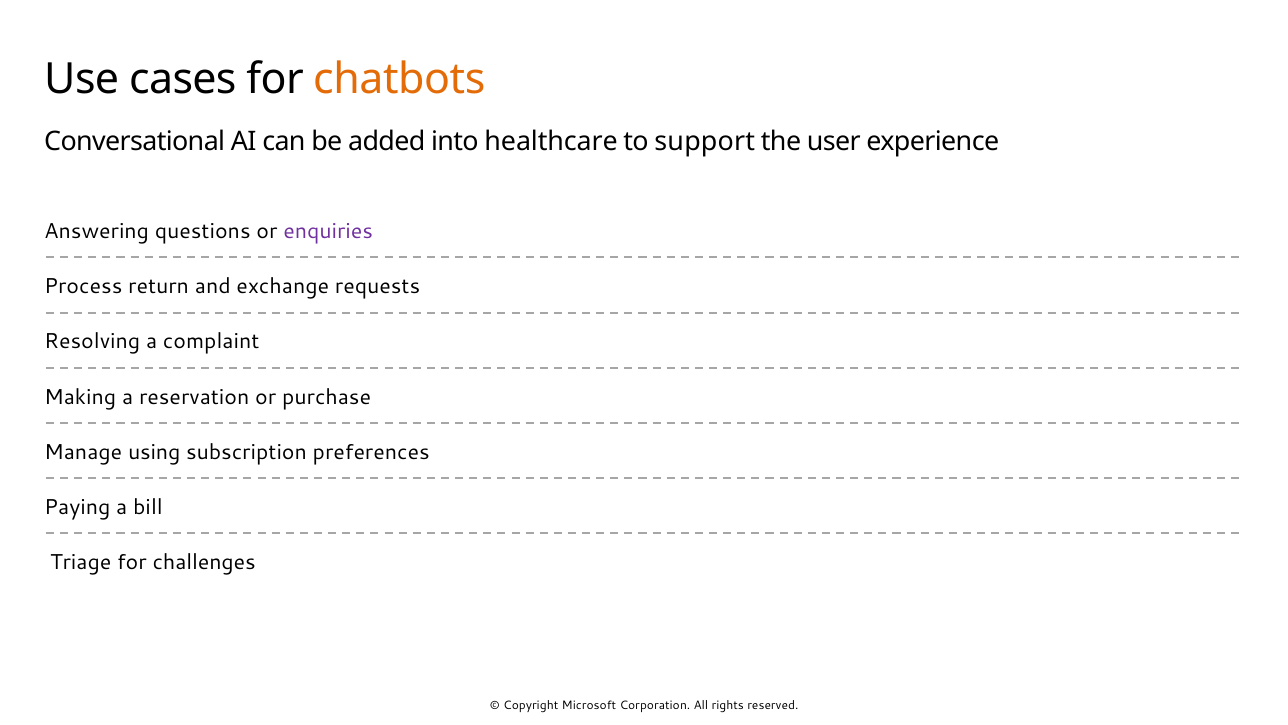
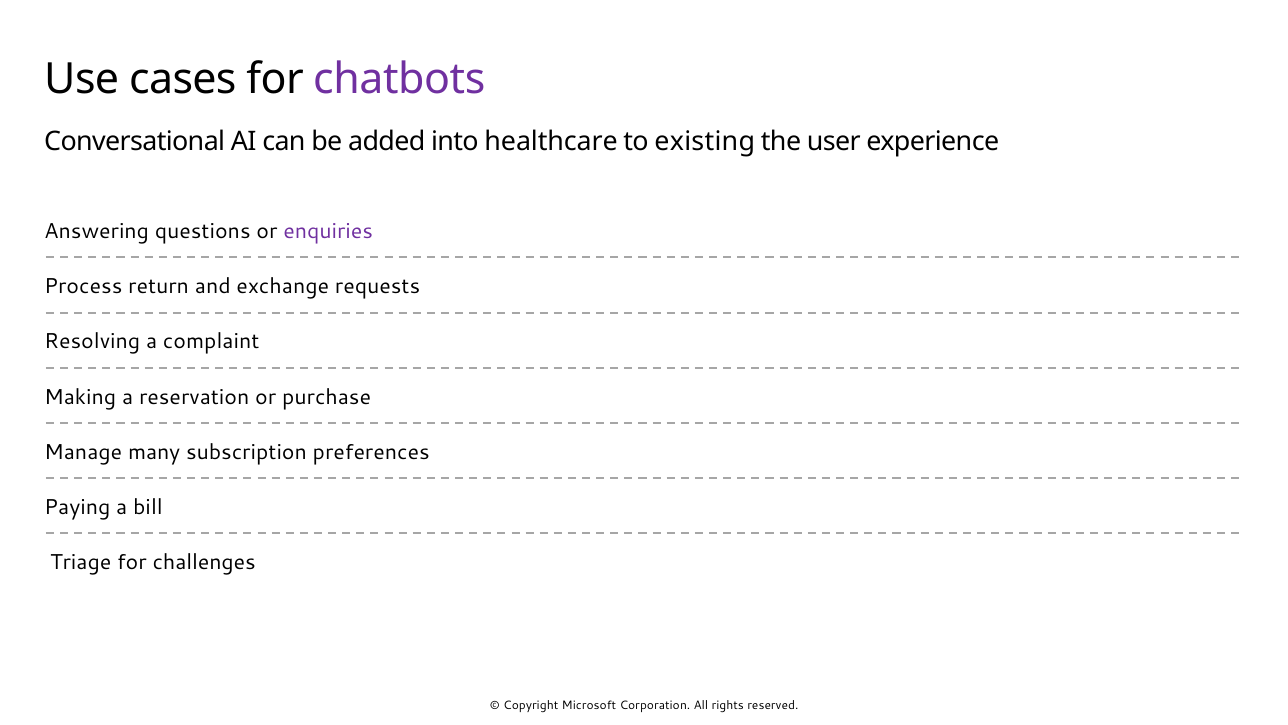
chatbots colour: orange -> purple
support: support -> existing
using: using -> many
